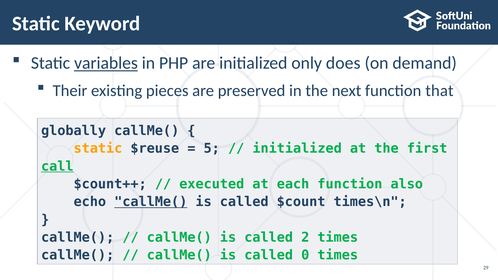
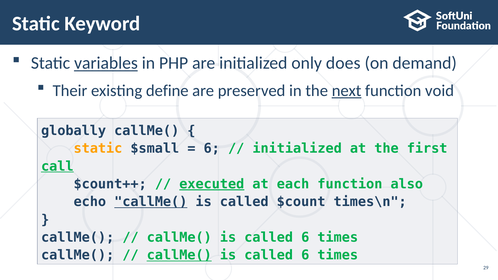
pieces: pieces -> define
next underline: none -> present
that: that -> void
$reuse: $reuse -> $small
5 at (212, 149): 5 -> 6
executed underline: none -> present
2 at (305, 238): 2 -> 6
callMe( at (179, 255) underline: none -> present
0 at (305, 255): 0 -> 6
